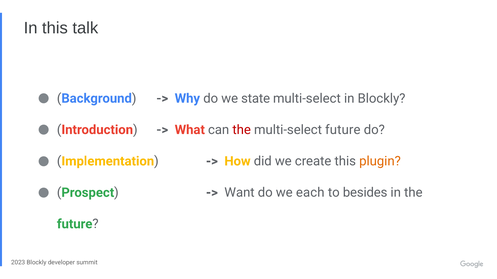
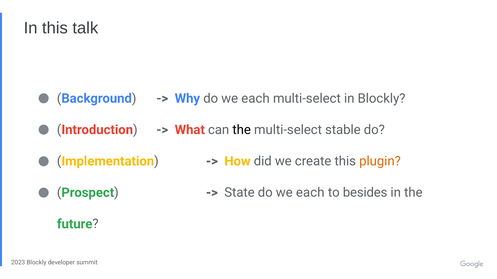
Why do we state: state -> each
the at (242, 130) colour: red -> black
multi-select future: future -> stable
Want: Want -> State
